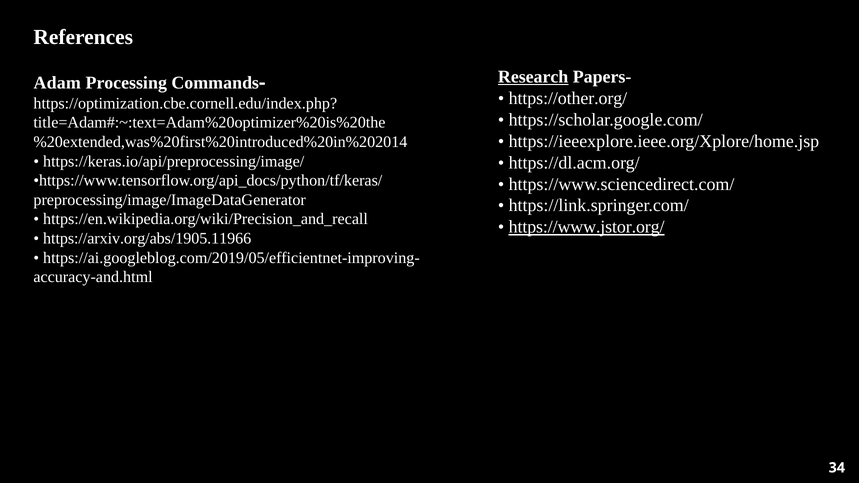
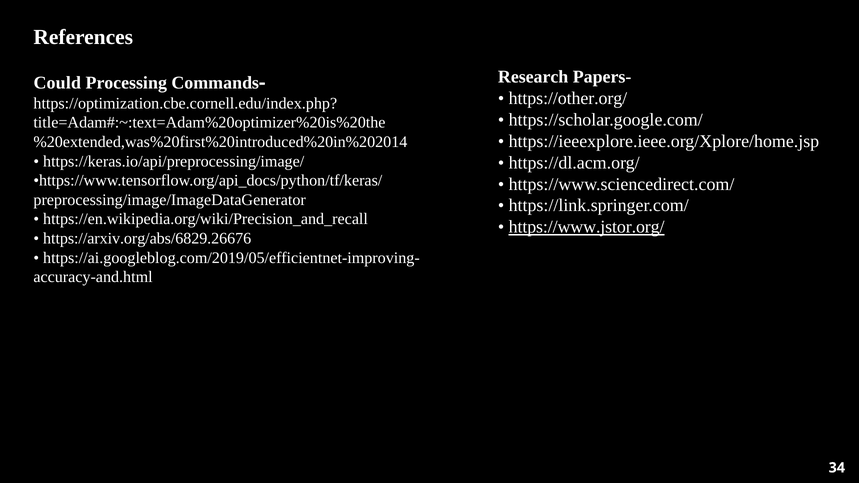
Research underline: present -> none
Adam: Adam -> Could
https://arxiv.org/abs/1905.11966: https://arxiv.org/abs/1905.11966 -> https://arxiv.org/abs/6829.26676
